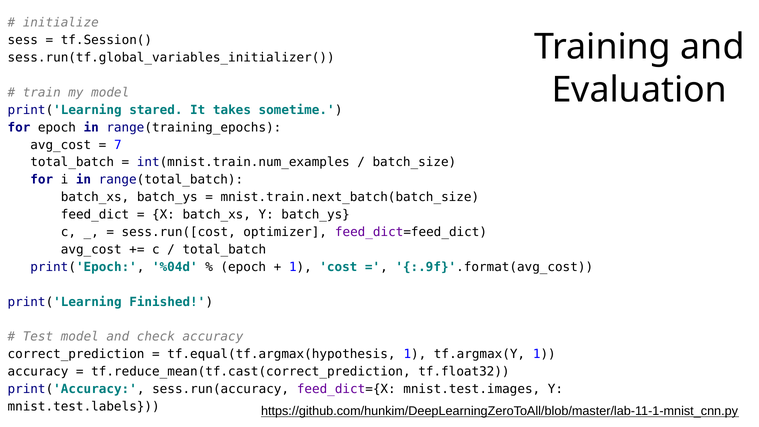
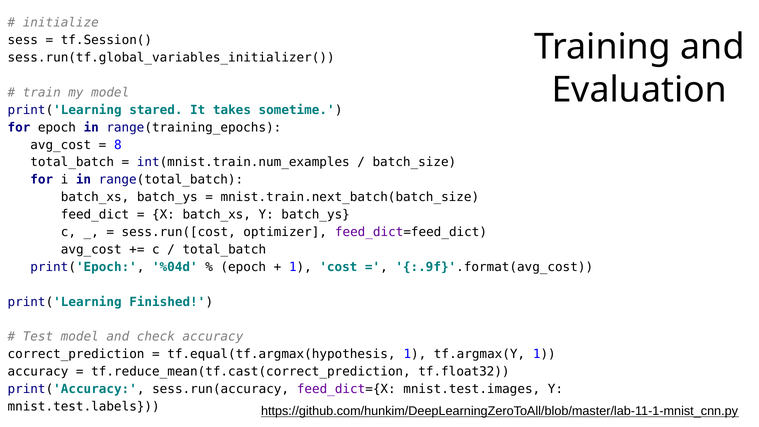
7: 7 -> 8
